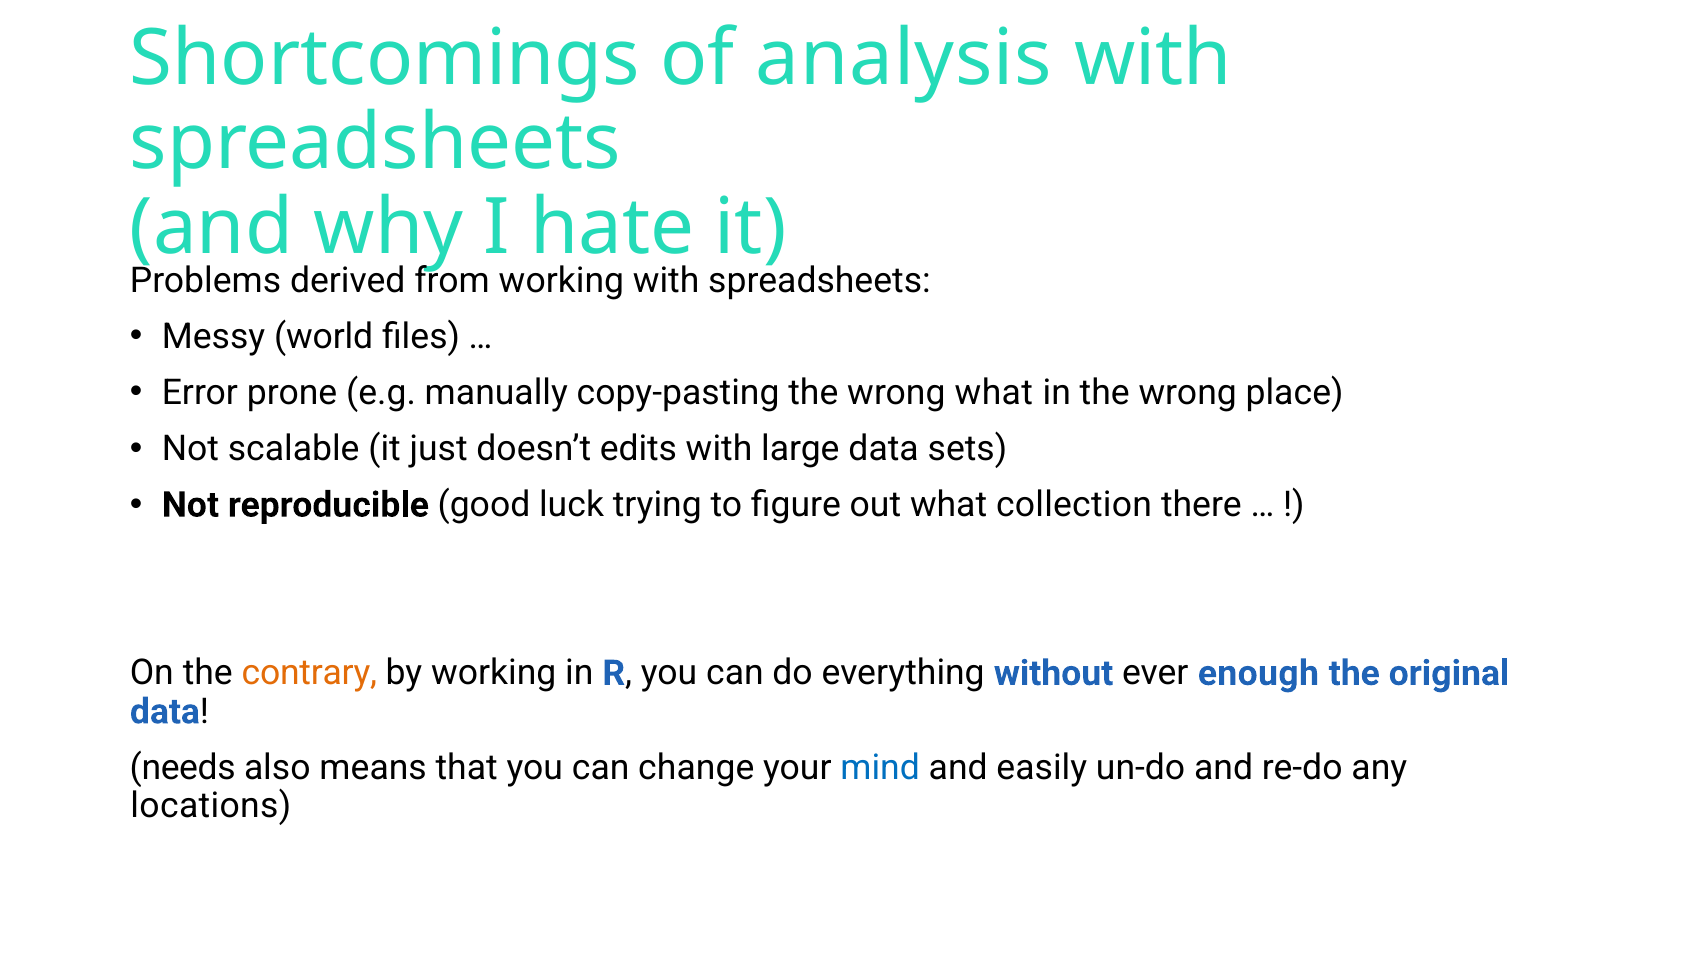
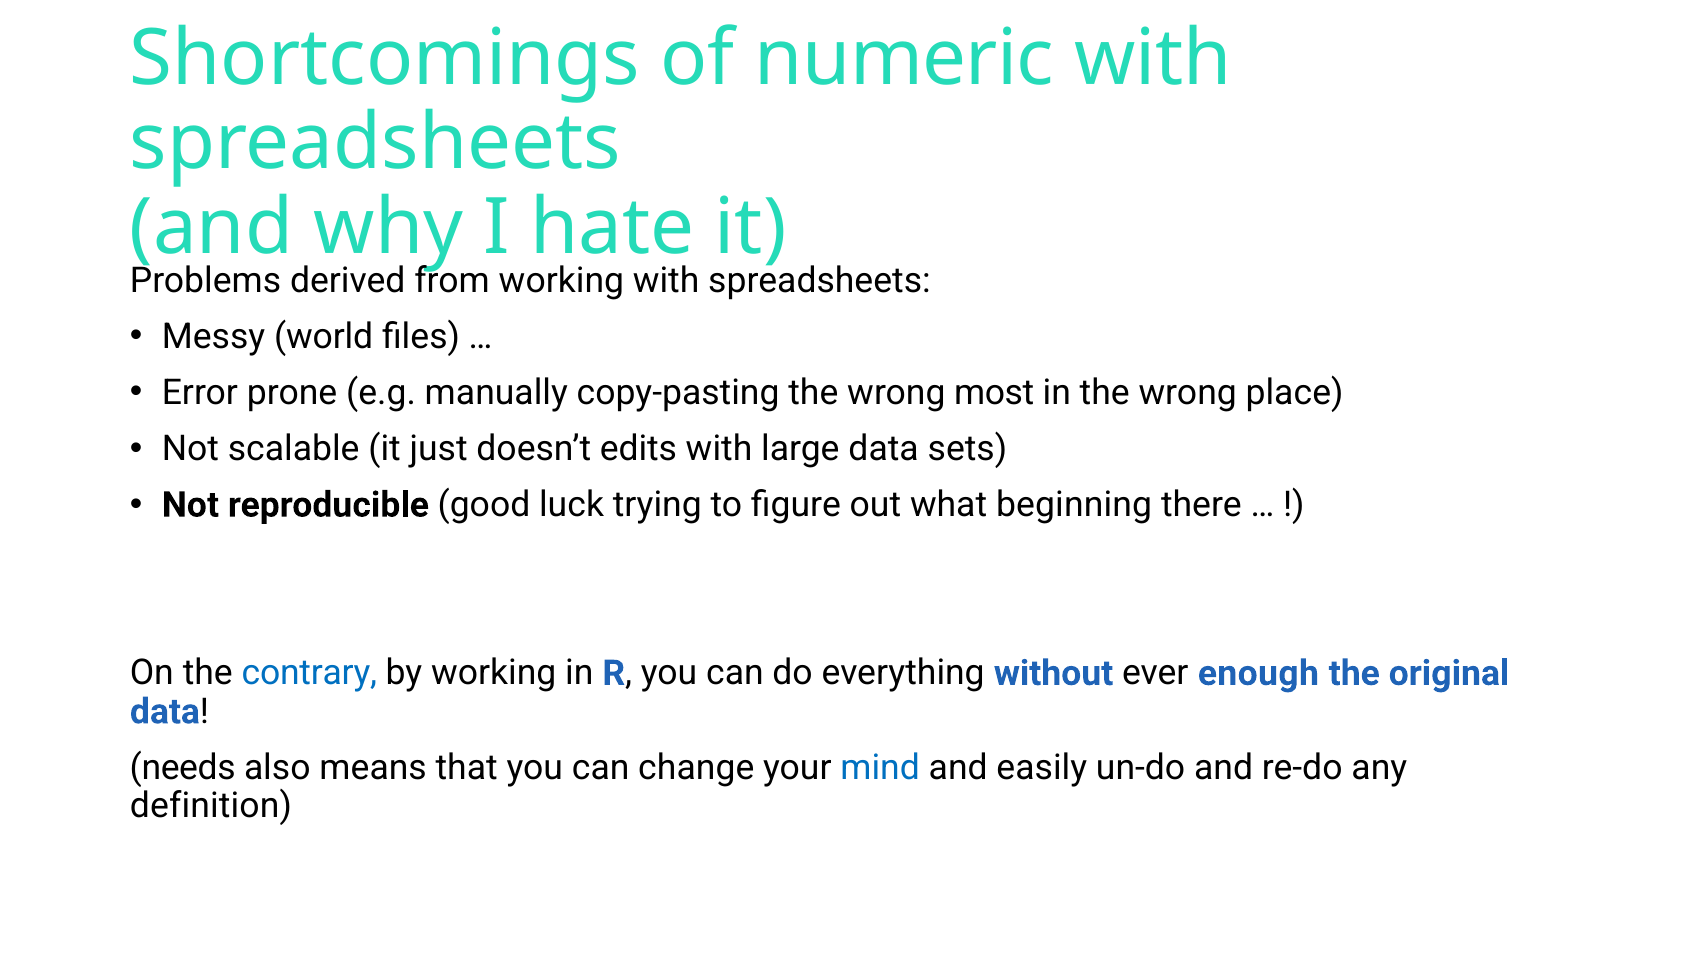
analysis: analysis -> numeric
wrong what: what -> most
collection: collection -> beginning
contrary colour: orange -> blue
locations: locations -> definition
